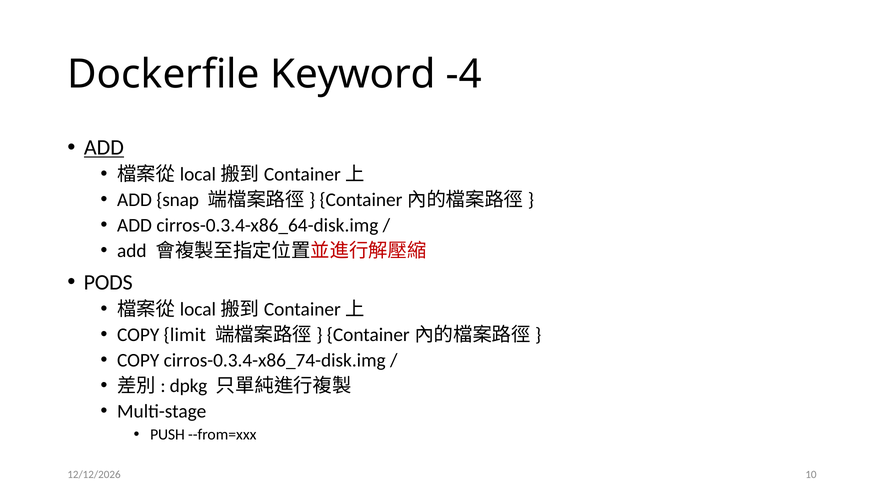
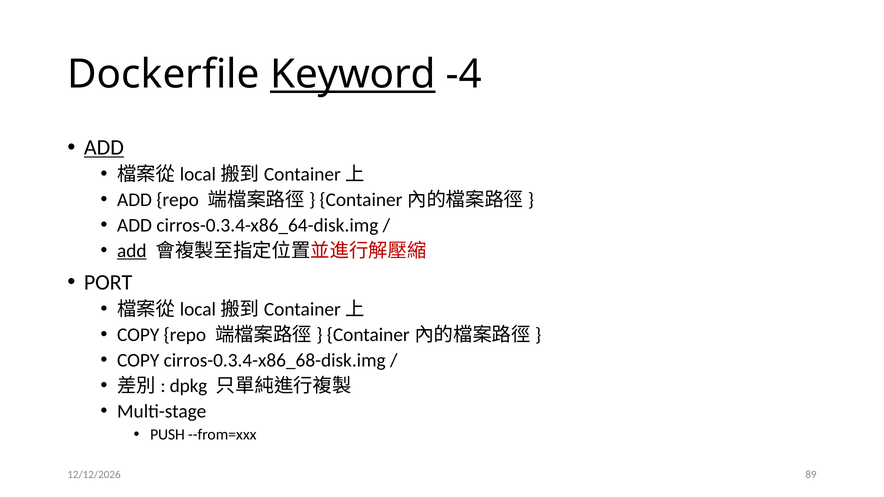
Keyword underline: none -> present
ADD snap: snap -> repo
add at (132, 251) underline: none -> present
PODS: PODS -> PORT
COPY limit: limit -> repo
cirros-0.3.4-x86_74-disk.img: cirros-0.3.4-x86_74-disk.img -> cirros-0.3.4-x86_68-disk.img
10: 10 -> 89
